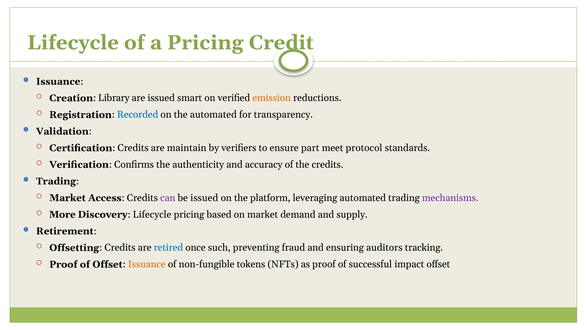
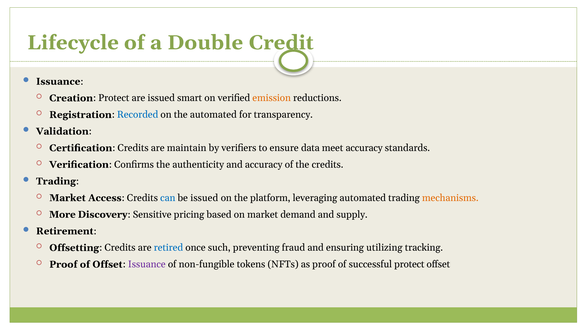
a Pricing: Pricing -> Double
Creation Library: Library -> Protect
part: part -> data
meet protocol: protocol -> accuracy
can colour: purple -> blue
mechanisms colour: purple -> orange
Discovery Lifecycle: Lifecycle -> Sensitive
auditors: auditors -> utilizing
Issuance at (147, 265) colour: orange -> purple
successful impact: impact -> protect
